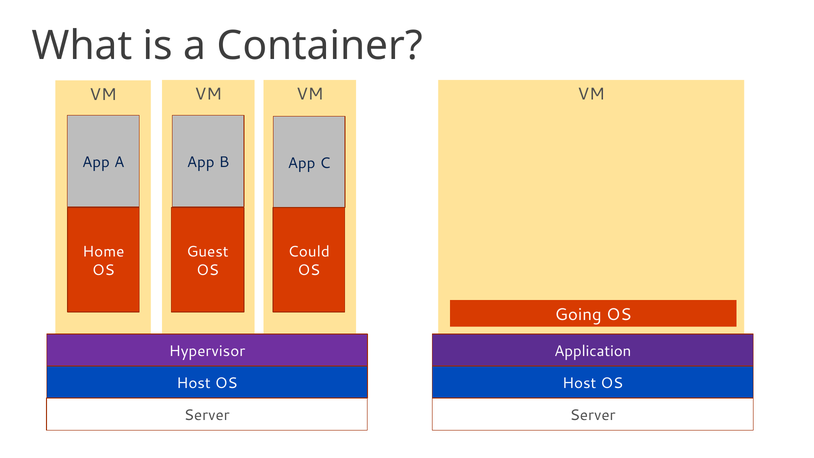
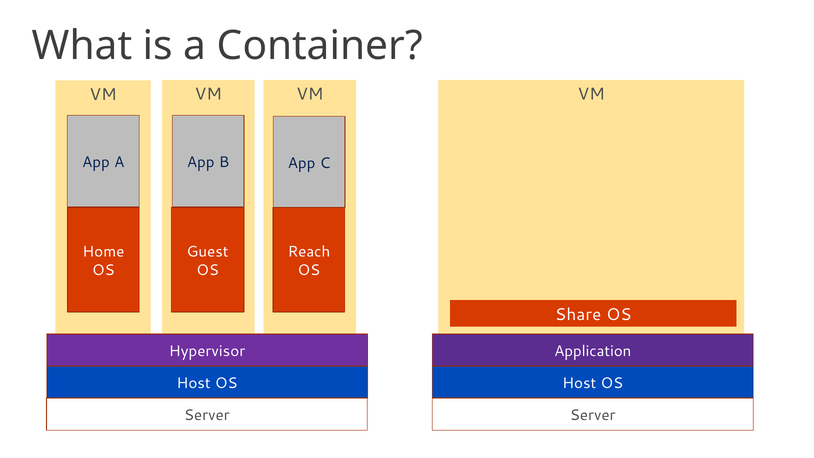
Could: Could -> Reach
Going: Going -> Share
